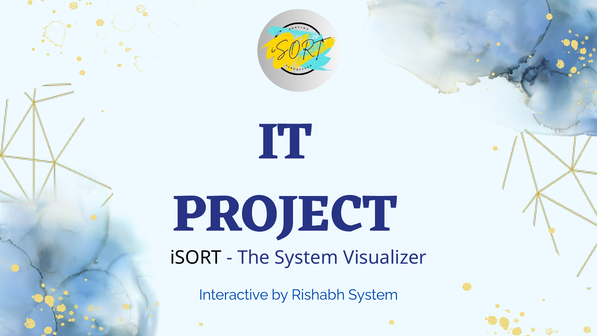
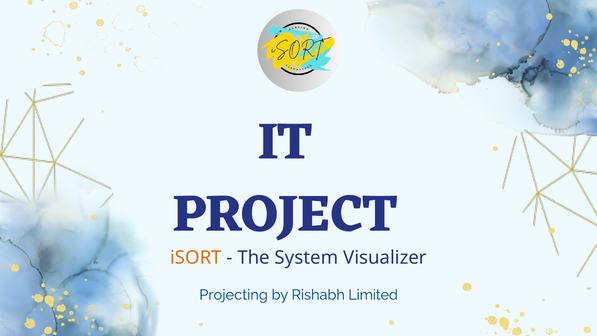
iSORT colour: black -> orange
Interactive: Interactive -> Projecting
Rishabh System: System -> Limited
